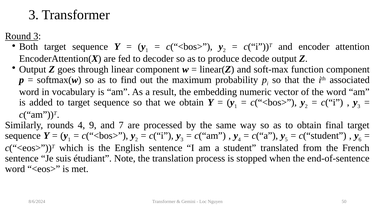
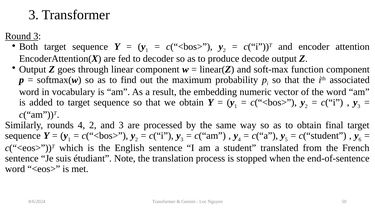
4 9: 9 -> 2
and 7: 7 -> 3
